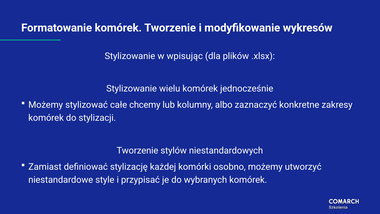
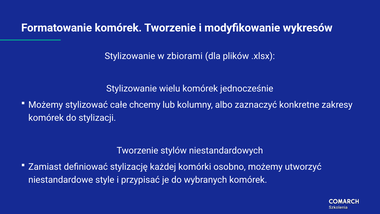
wpisując: wpisując -> zbiorami
